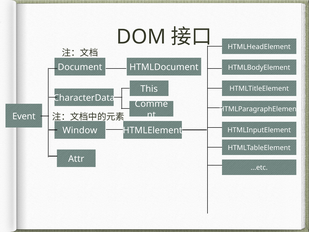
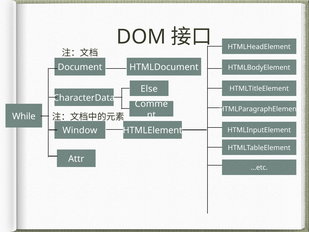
This: This -> Else
Event: Event -> While
